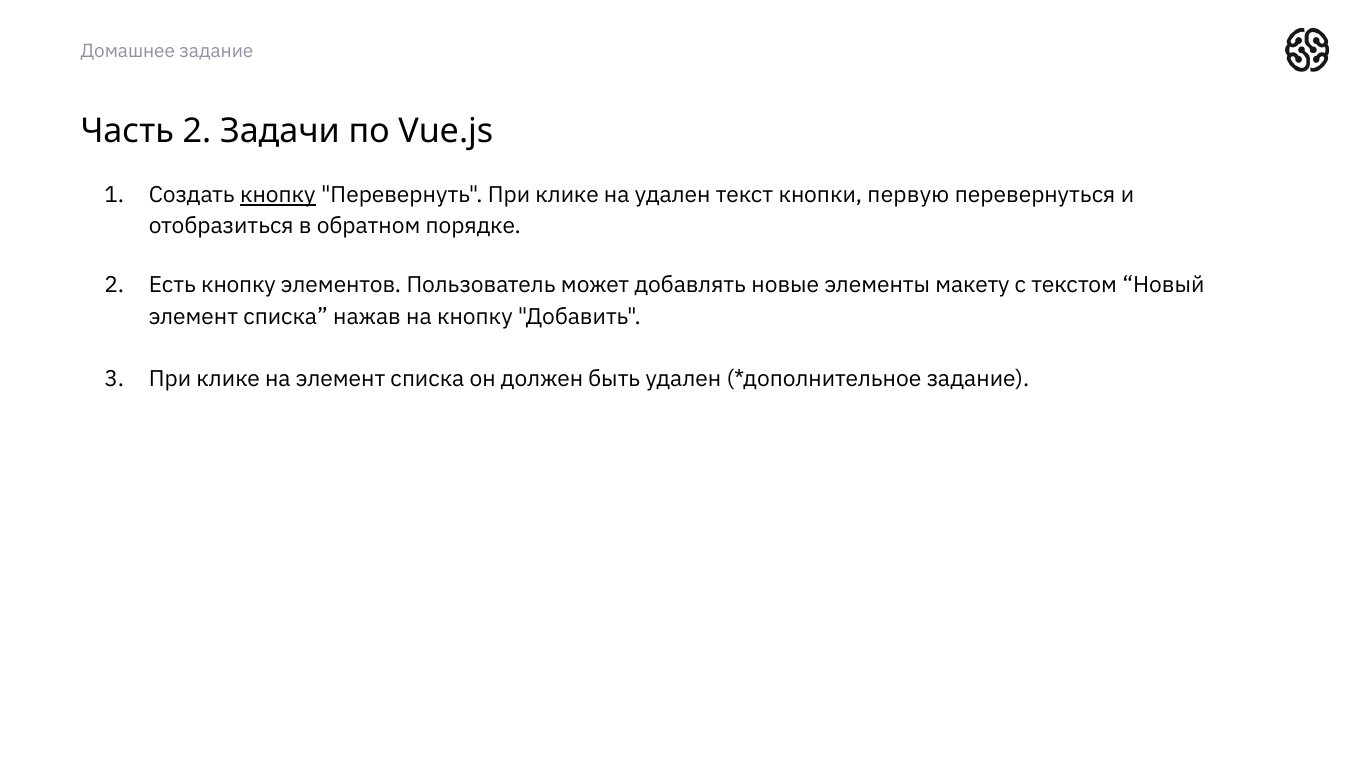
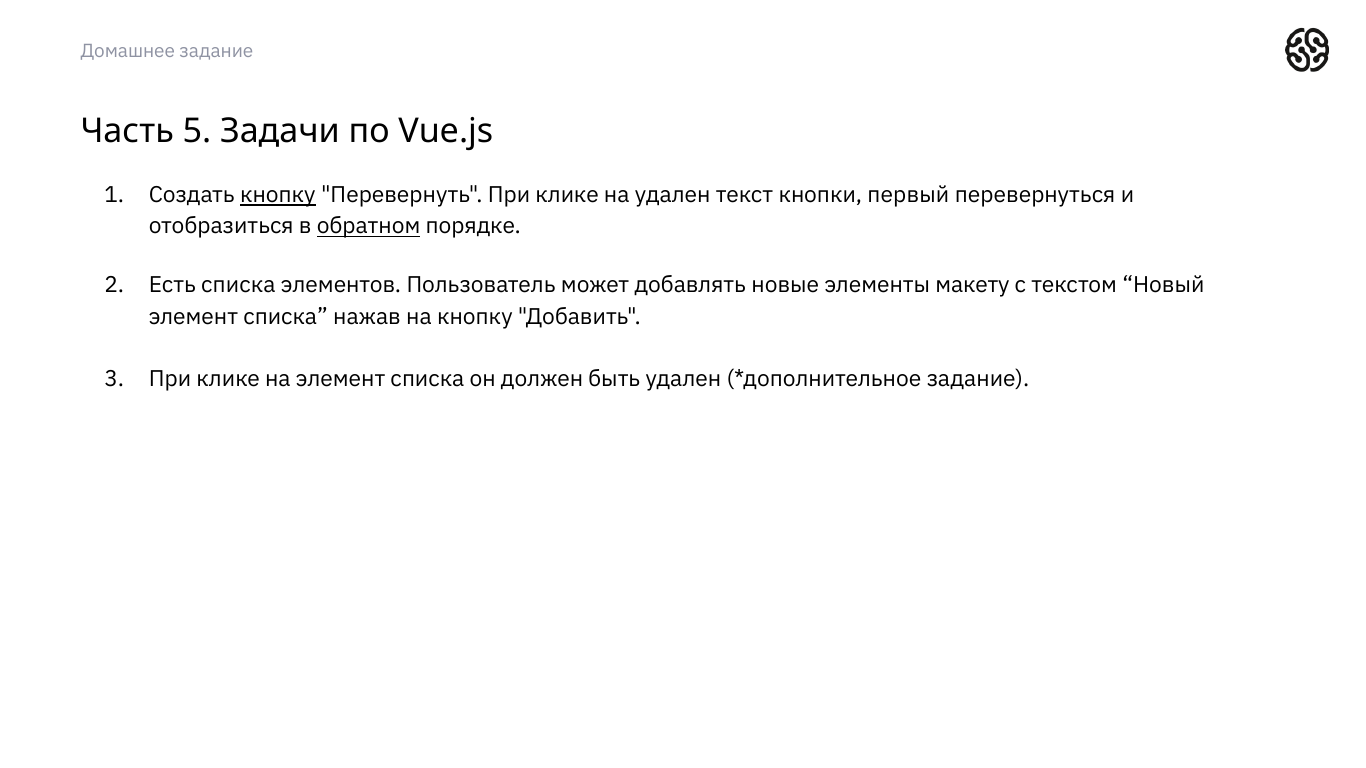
Часть 2: 2 -> 5
первую: первую -> первый
обратном underline: none -> present
Есть кнопку: кнопку -> списка
